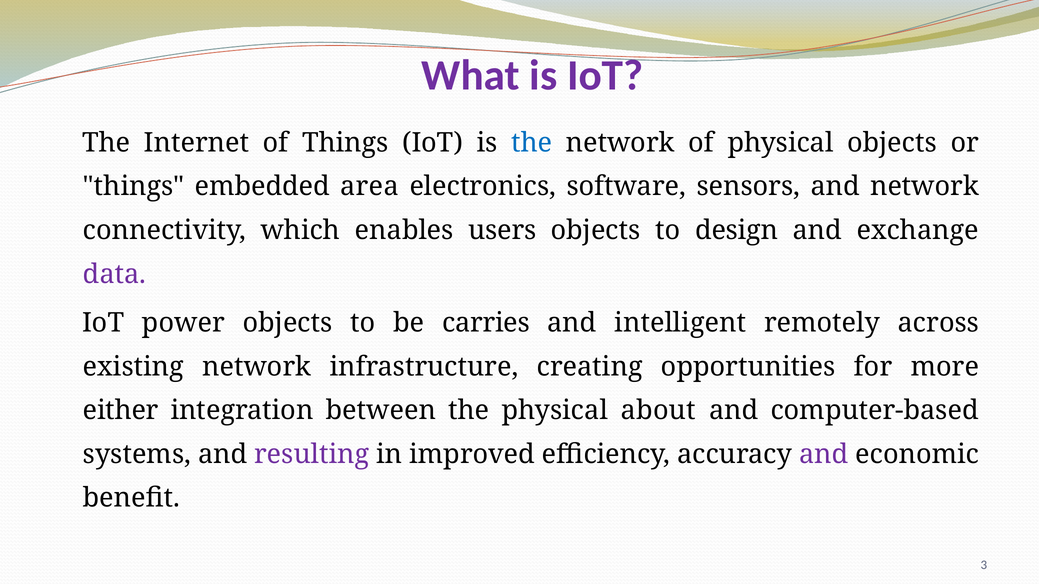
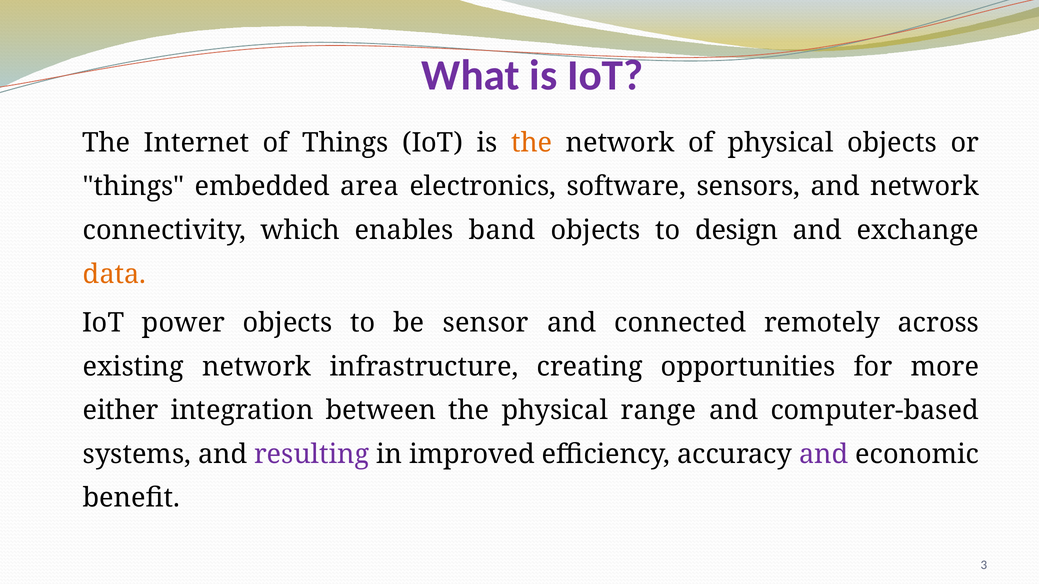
the at (532, 143) colour: blue -> orange
users: users -> band
data colour: purple -> orange
carries: carries -> sensor
intelligent: intelligent -> connected
about: about -> range
